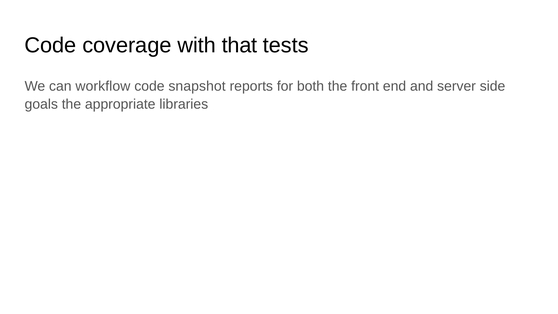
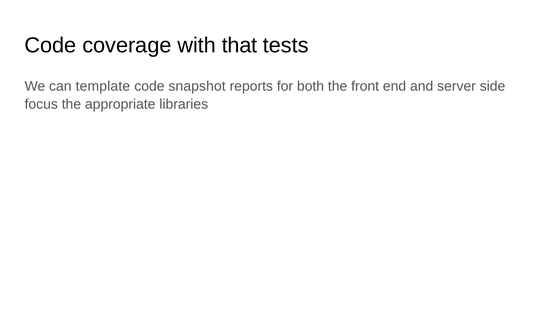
workflow: workflow -> template
goals: goals -> focus
